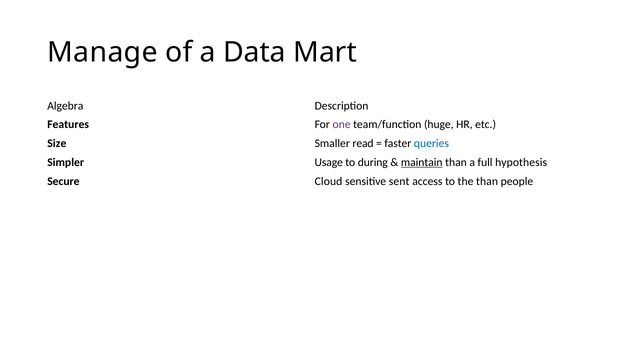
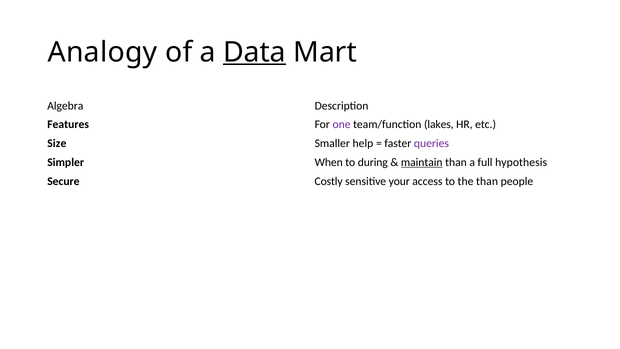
Manage: Manage -> Analogy
Data underline: none -> present
huge: huge -> lakes
read: read -> help
queries colour: blue -> purple
Usage: Usage -> When
Cloud: Cloud -> Costly
sent: sent -> your
